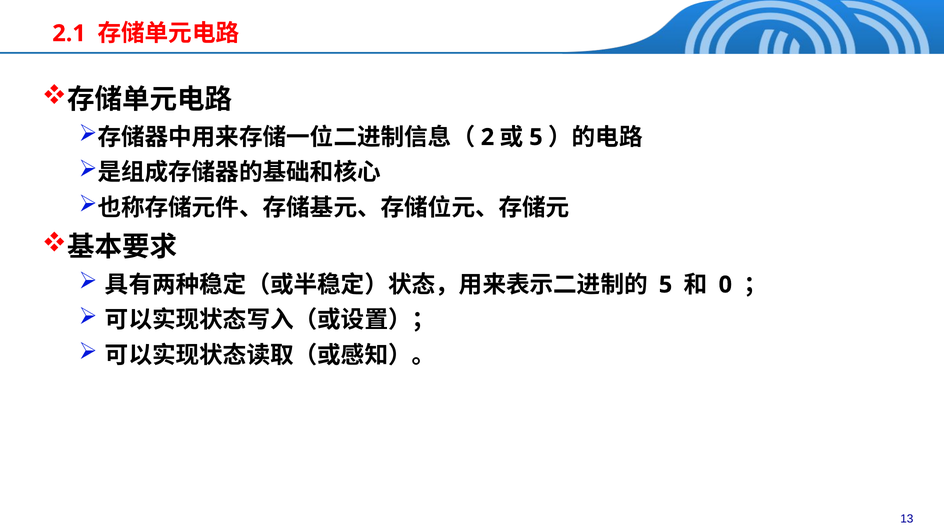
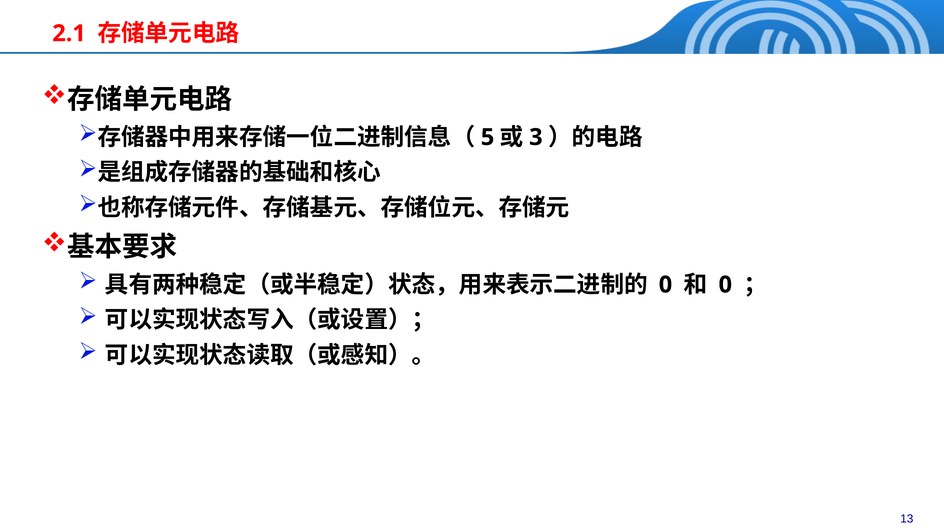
2: 2 -> 5
5 at (536, 137): 5 -> 3
5 at (665, 285): 5 -> 0
